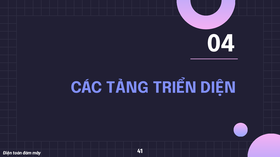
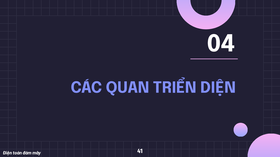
TẢNG: TẢNG -> QUAN
